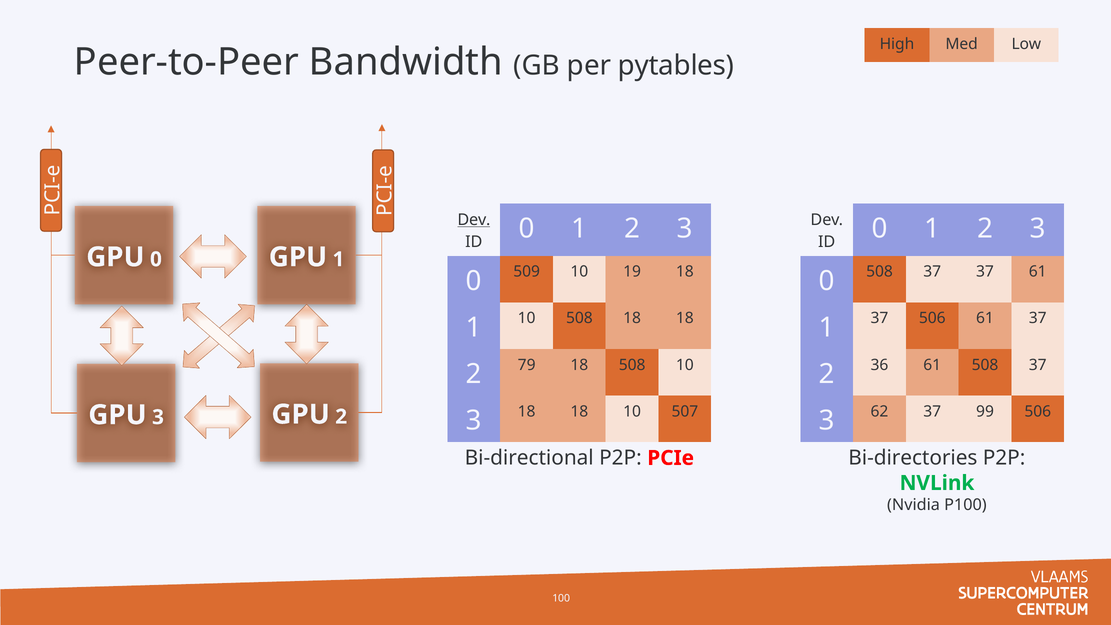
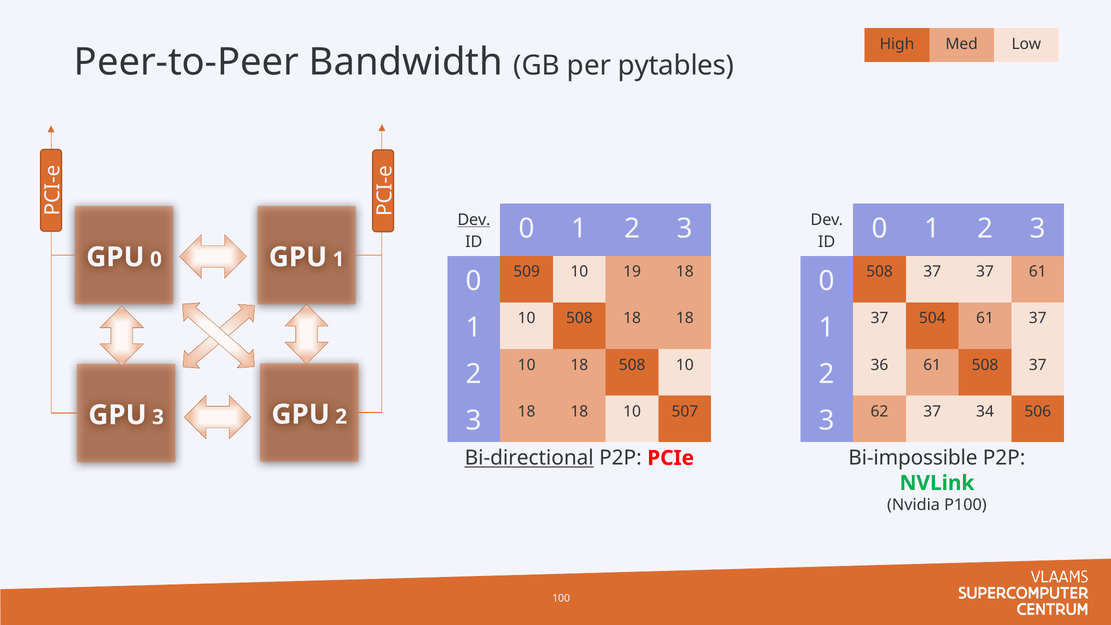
37 506: 506 -> 504
2 79: 79 -> 10
99: 99 -> 34
Bi-directional underline: none -> present
Bi-directories: Bi-directories -> Bi-impossible
